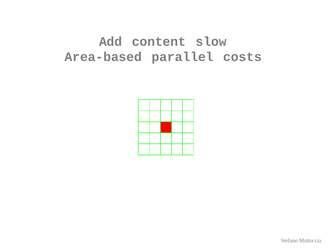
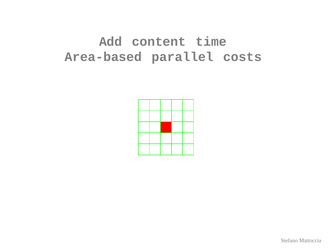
slow: slow -> time
